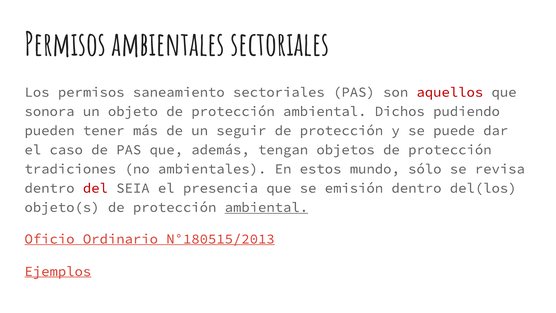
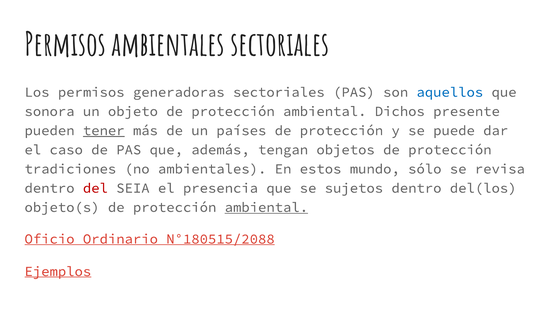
saneamiento: saneamiento -> generadoras
aquellos colour: red -> blue
pudiendo: pudiendo -> presente
tener underline: none -> present
seguir: seguir -> países
emisión: emisión -> sujetos
N°180515/2013: N°180515/2013 -> N°180515/2088
